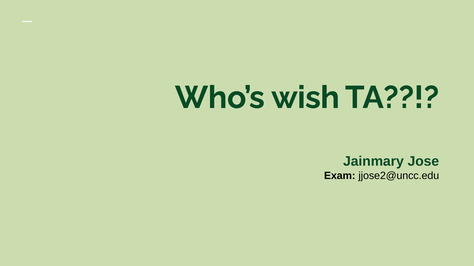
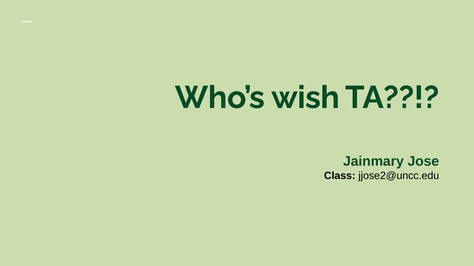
Exam: Exam -> Class
